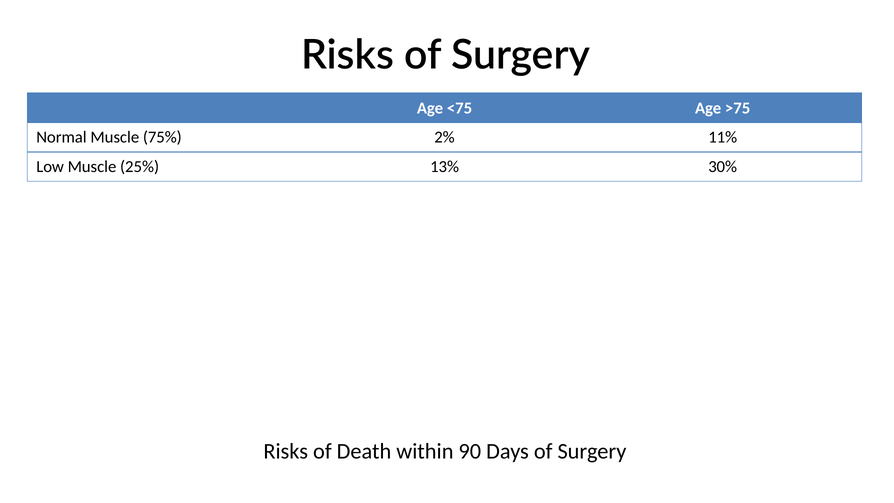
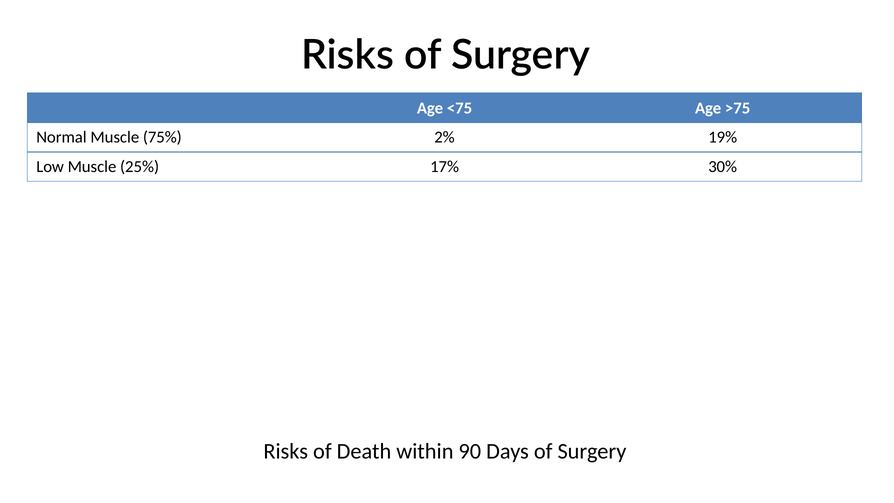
11%: 11% -> 19%
13%: 13% -> 17%
